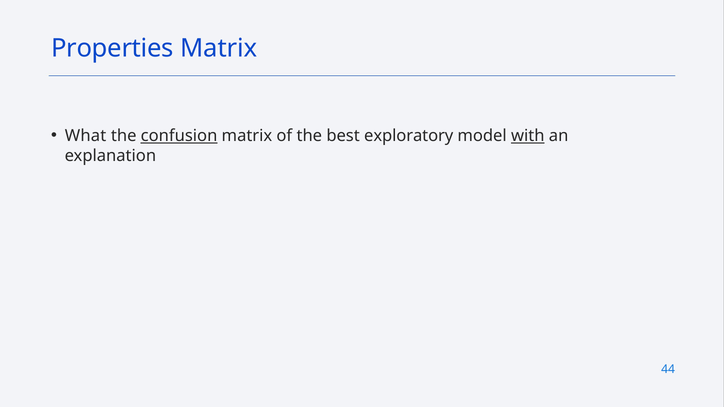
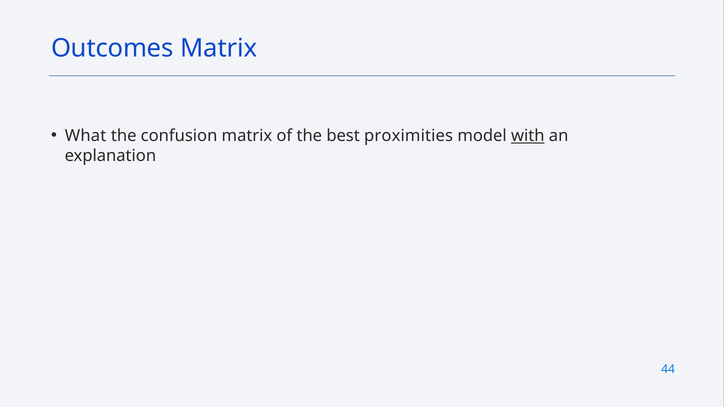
Properties: Properties -> Outcomes
confusion underline: present -> none
exploratory: exploratory -> proximities
